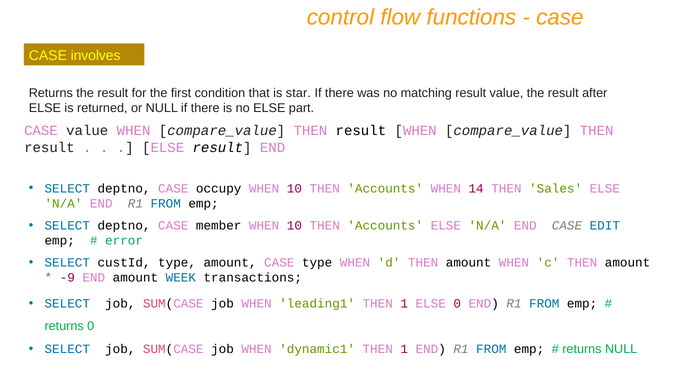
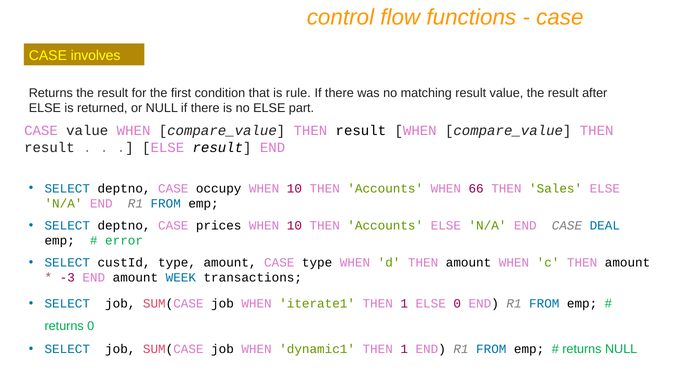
star: star -> rule
14: 14 -> 66
member: member -> prices
EDIT: EDIT -> DEAL
-9: -9 -> -3
leading1: leading1 -> iterate1
